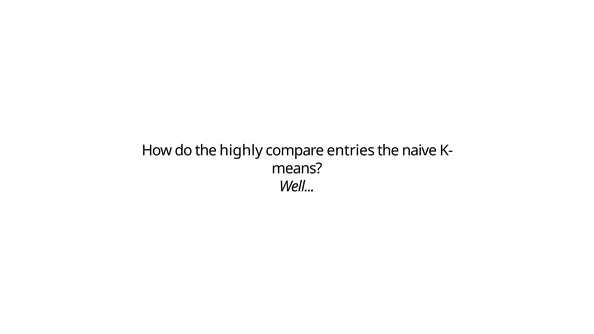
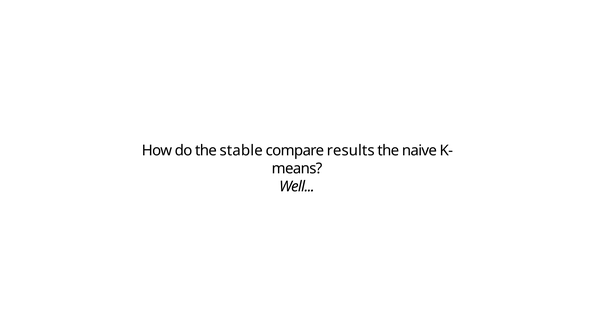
highly: highly -> stable
entries: entries -> results
